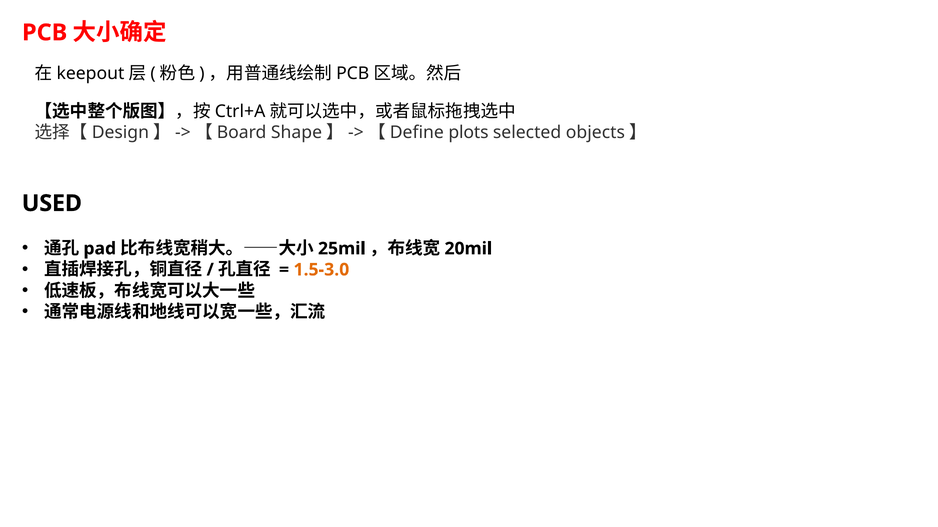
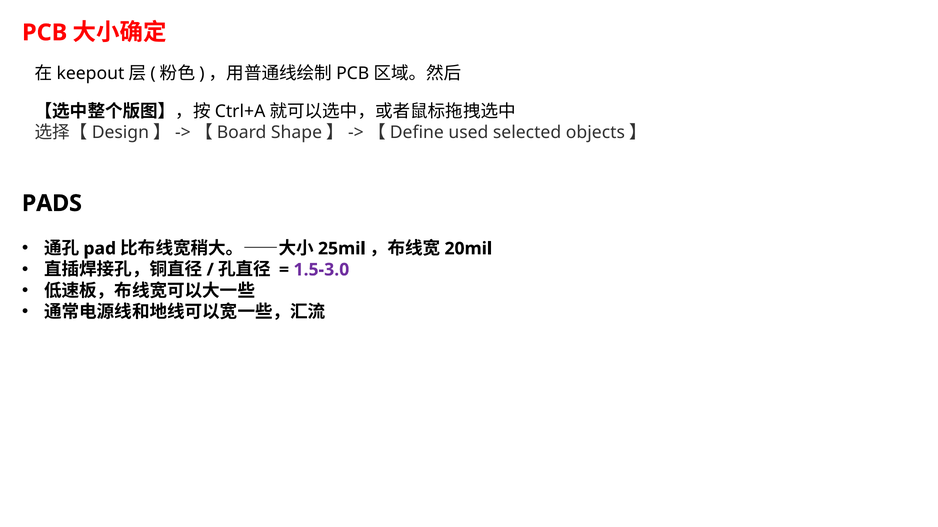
plots: plots -> used
USED: USED -> PADS
1.5-3.0 colour: orange -> purple
